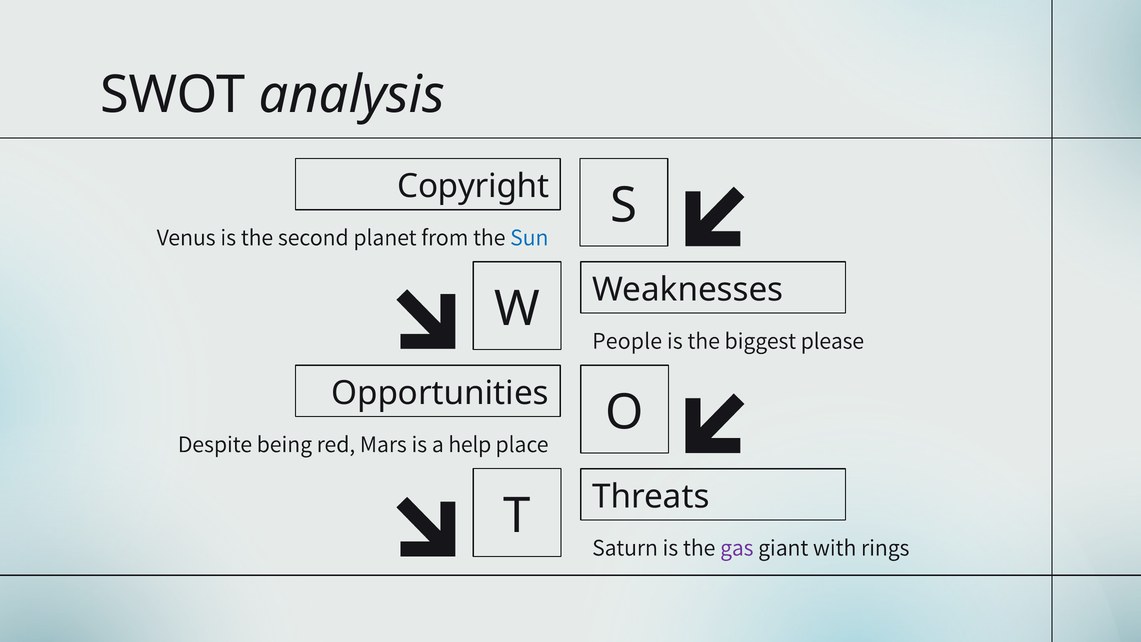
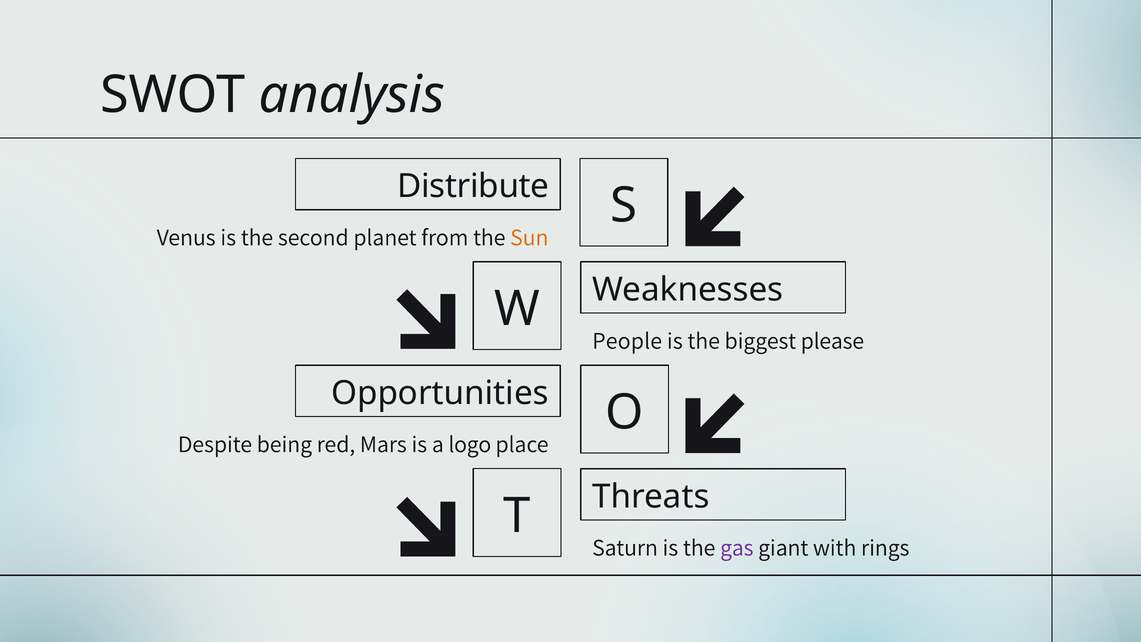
Copyright: Copyright -> Distribute
Sun colour: blue -> orange
help: help -> logo
